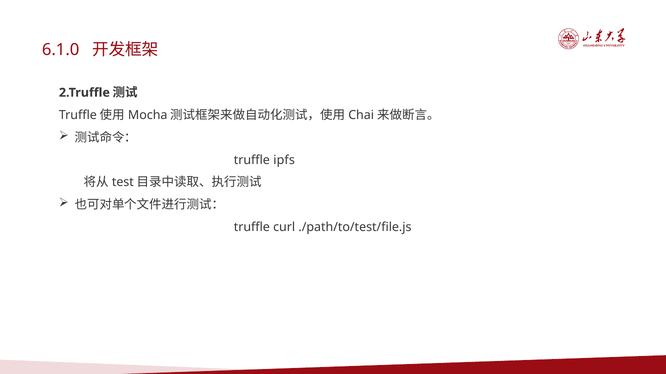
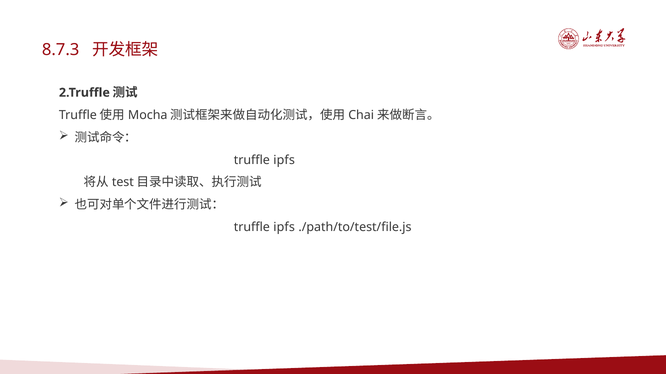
6.1.0: 6.1.0 -> 8.7.3
curl at (284, 228): curl -> ipfs
